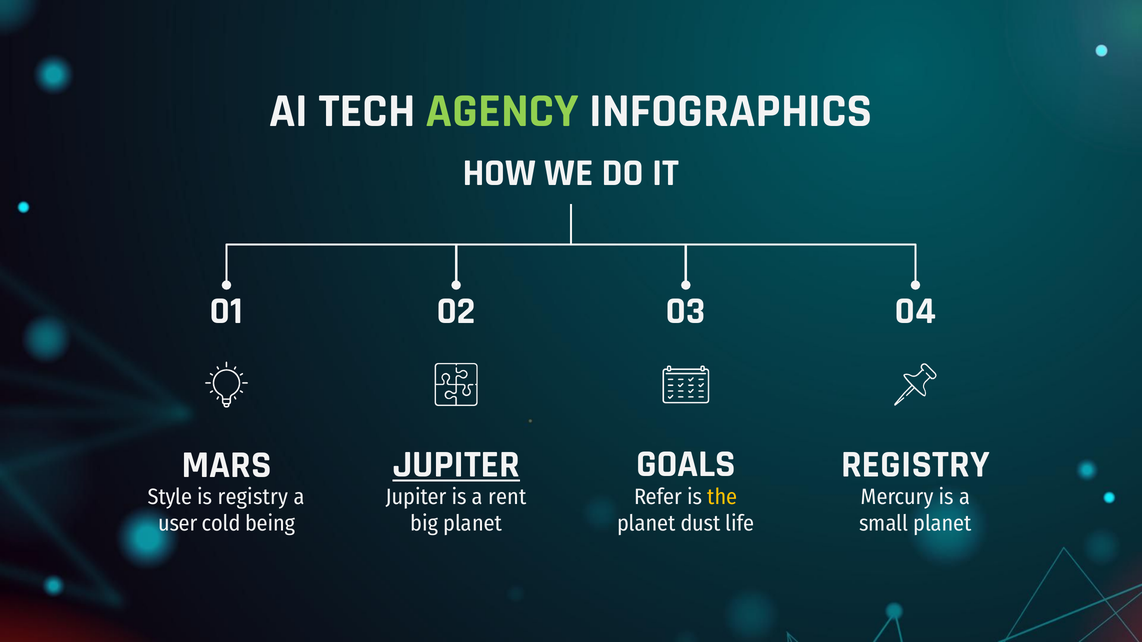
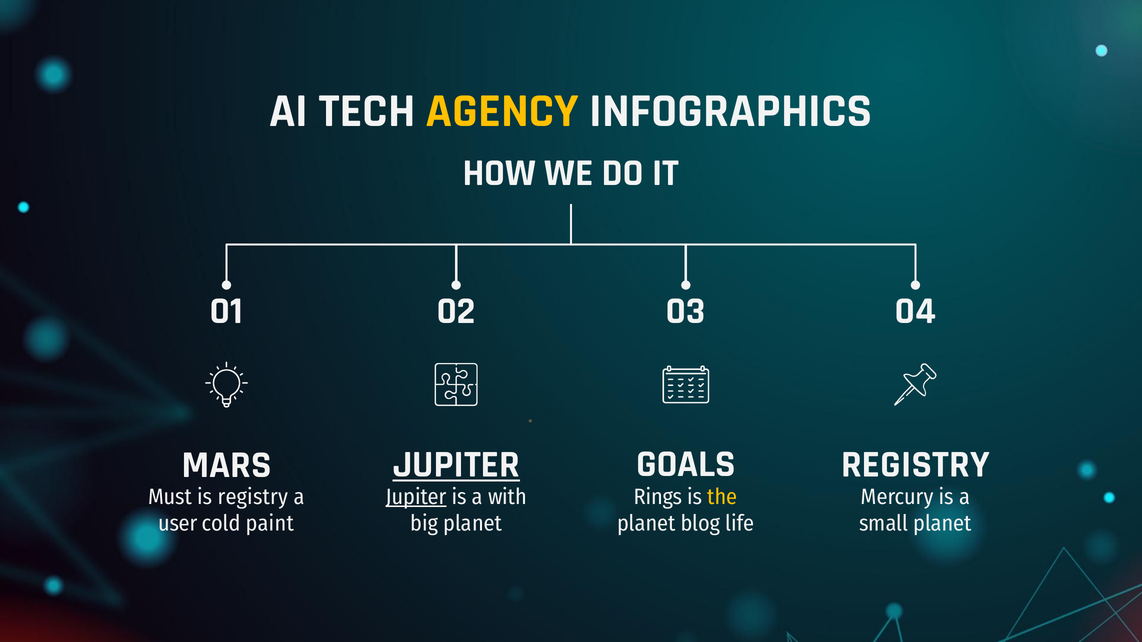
AGENCY colour: light green -> yellow
Style: Style -> Must
Jupiter at (416, 497) underline: none -> present
rent: rent -> with
Refer: Refer -> Rings
being: being -> paint
dust: dust -> blog
